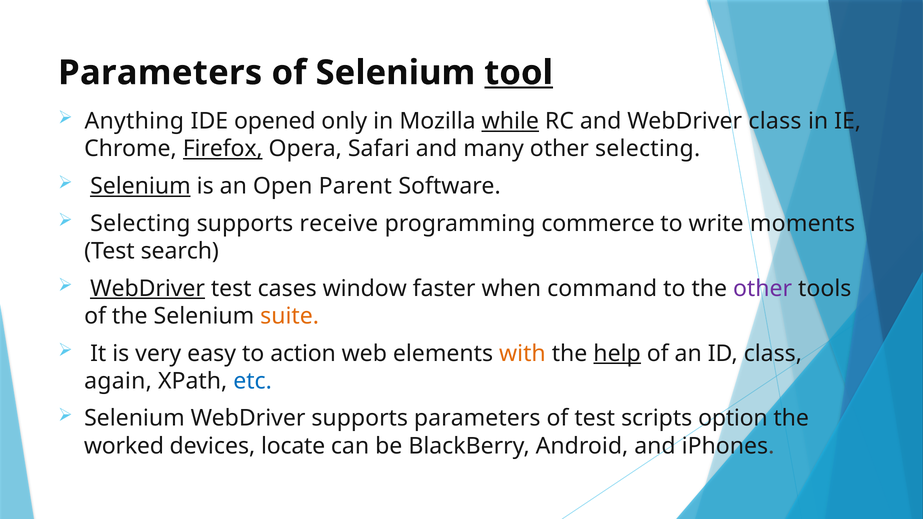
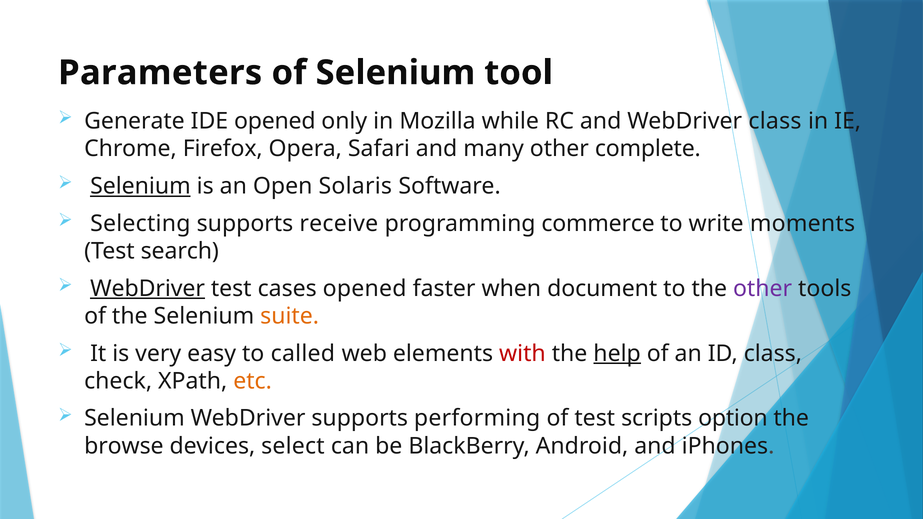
tool underline: present -> none
Anything: Anything -> Generate
while underline: present -> none
Firefox underline: present -> none
other selecting: selecting -> complete
Parent: Parent -> Solaris
cases window: window -> opened
command: command -> document
action: action -> called
with colour: orange -> red
again: again -> check
etc colour: blue -> orange
supports parameters: parameters -> performing
worked: worked -> browse
locate: locate -> select
